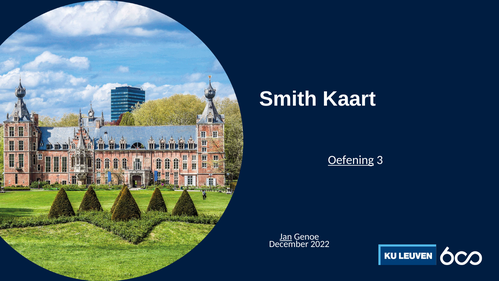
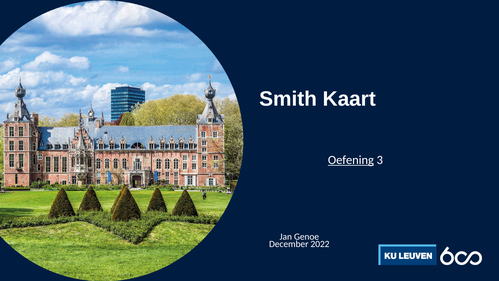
Jan underline: present -> none
